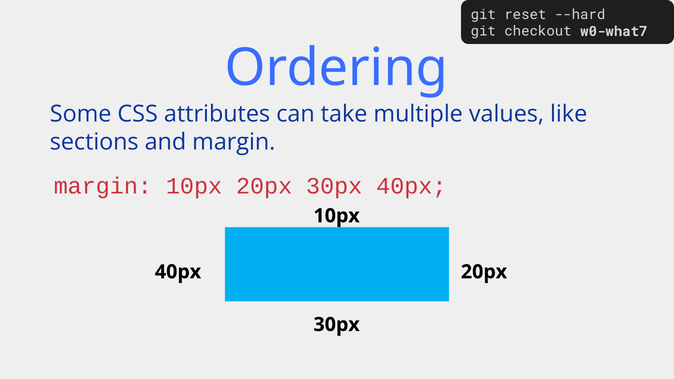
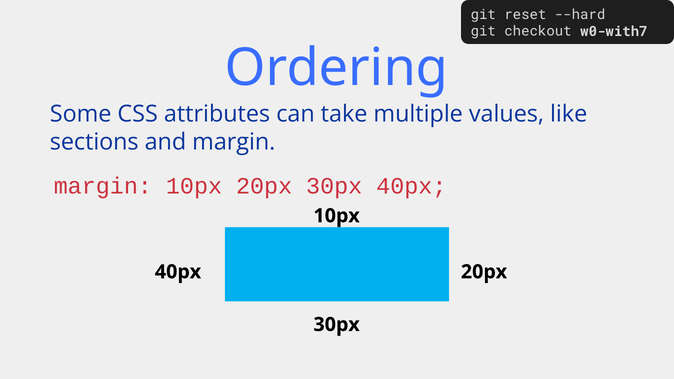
w0-what7: w0-what7 -> w0-with7
